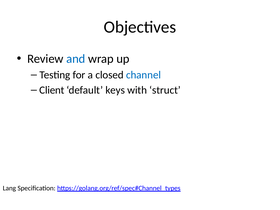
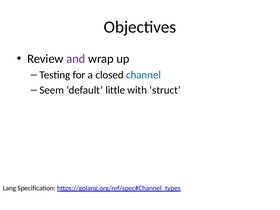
and colour: blue -> purple
Client: Client -> Seem
keys: keys -> little
